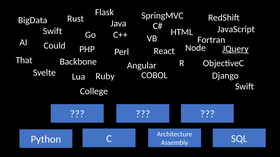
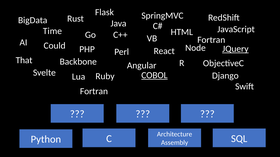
Swift at (52, 31): Swift -> Time
COBOL underline: none -> present
College at (94, 92): College -> Fortran
